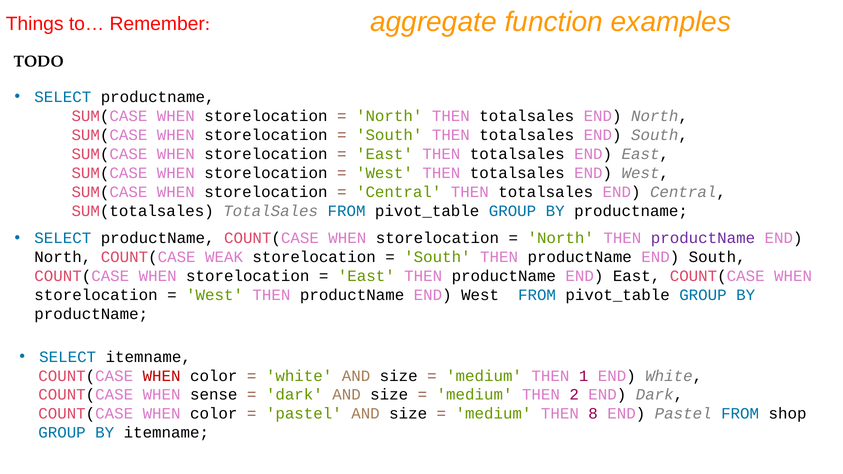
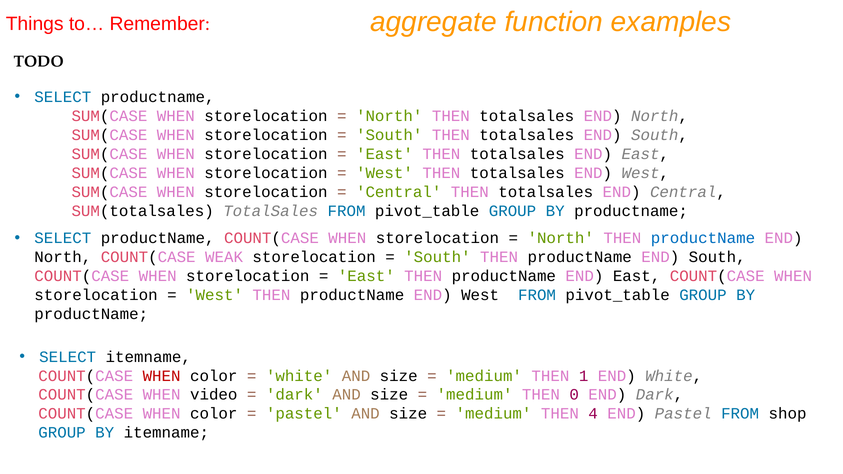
productName at (703, 238) colour: purple -> blue
sense: sense -> video
2: 2 -> 0
8: 8 -> 4
